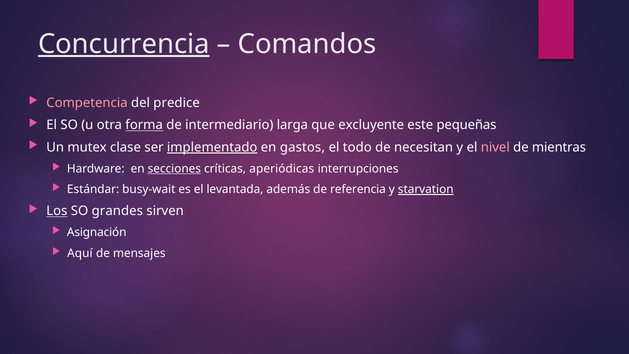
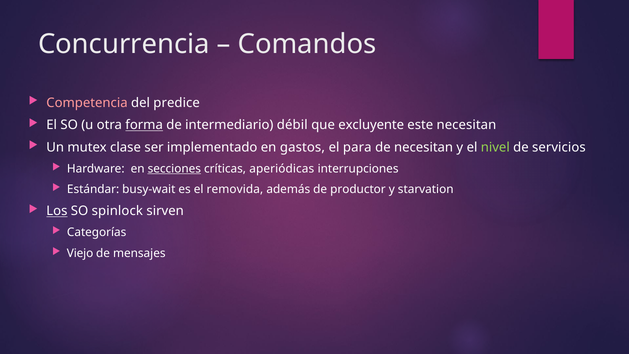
Concurrencia underline: present -> none
larga: larga -> débil
este pequeñas: pequeñas -> necesitan
implementado underline: present -> none
todo: todo -> para
nivel colour: pink -> light green
mientras: mientras -> servicios
levantada: levantada -> removida
referencia: referencia -> productor
starvation underline: present -> none
grandes: grandes -> spinlock
Asignación: Asignación -> Categorías
Aquí: Aquí -> Viejo
